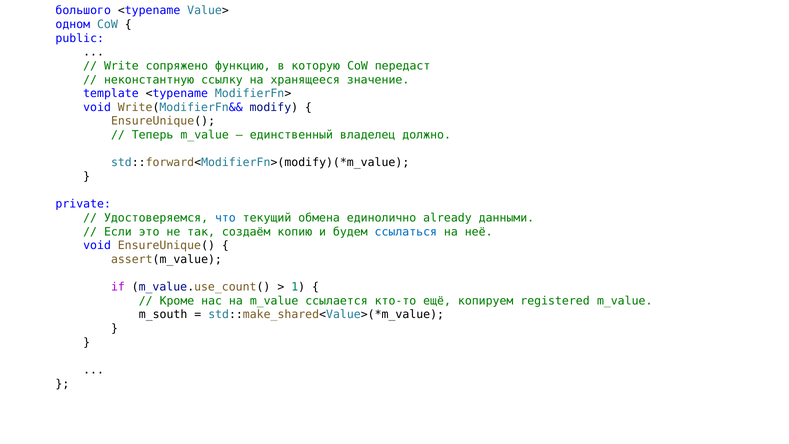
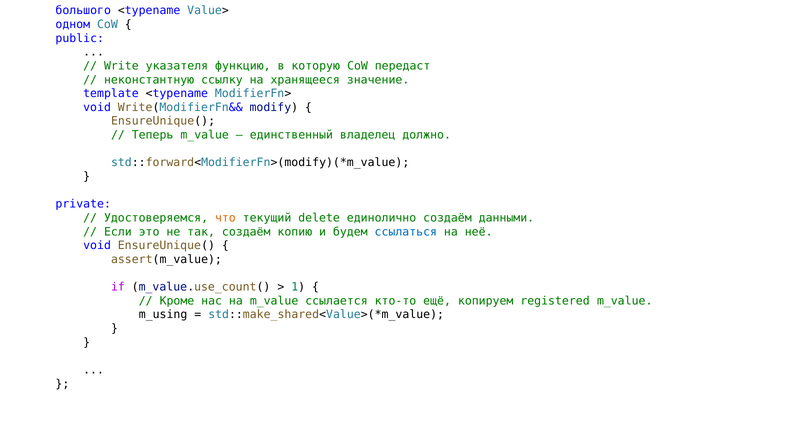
сопряжено: сопряжено -> указателя
что colour: blue -> orange
обмена: обмена -> delete
единолично already: already -> создаём
m_south: m_south -> m_using
